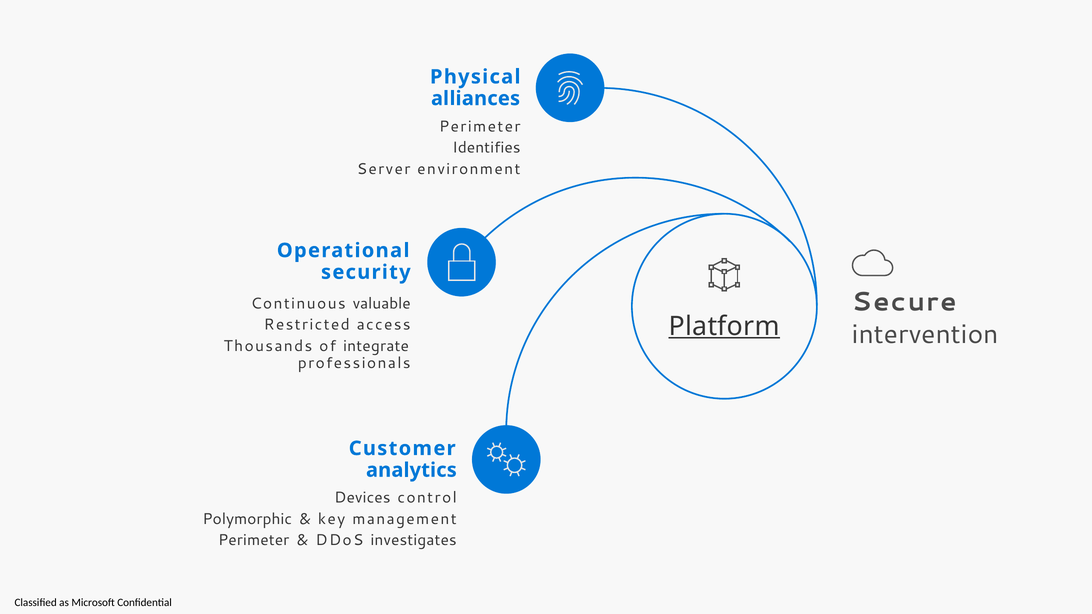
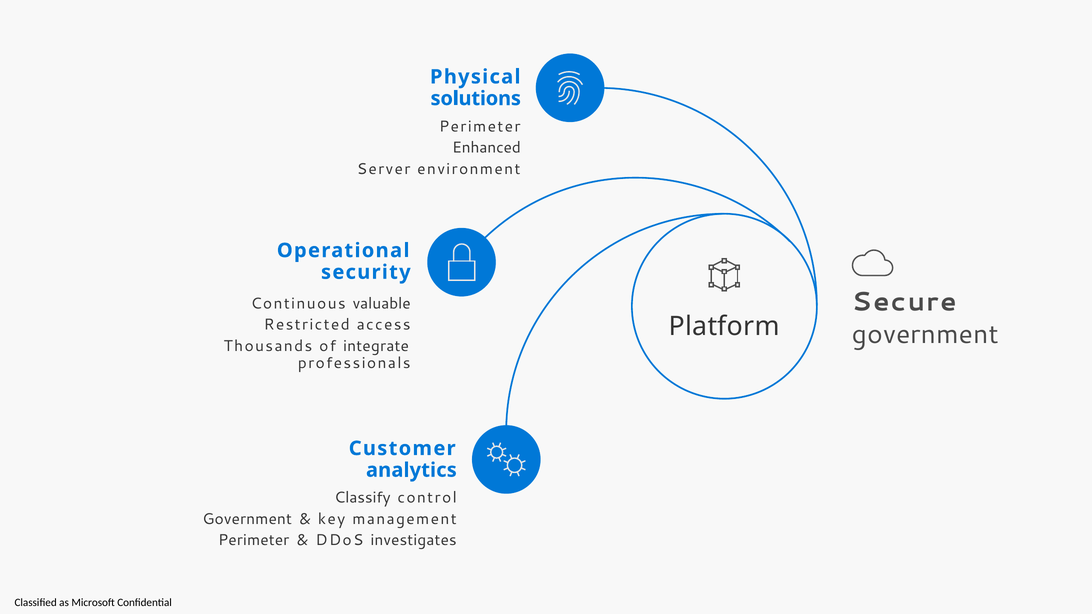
alliances: alliances -> solutions
Identifies: Identifies -> Enhanced
Platform underline: present -> none
intervention at (925, 334): intervention -> government
Devices: Devices -> Classify
Polymorphic at (247, 519): Polymorphic -> Government
